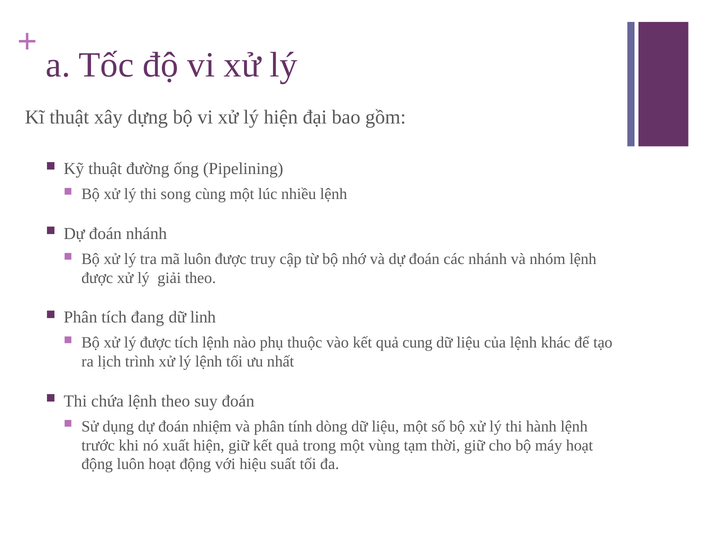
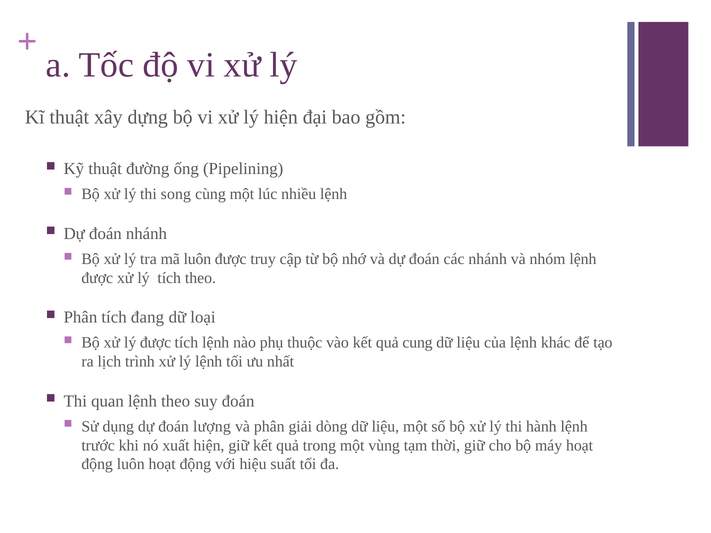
lý giải: giải -> tích
linh: linh -> loại
chứa: chứa -> quan
nhiệm: nhiệm -> lượng
tính: tính -> giải
